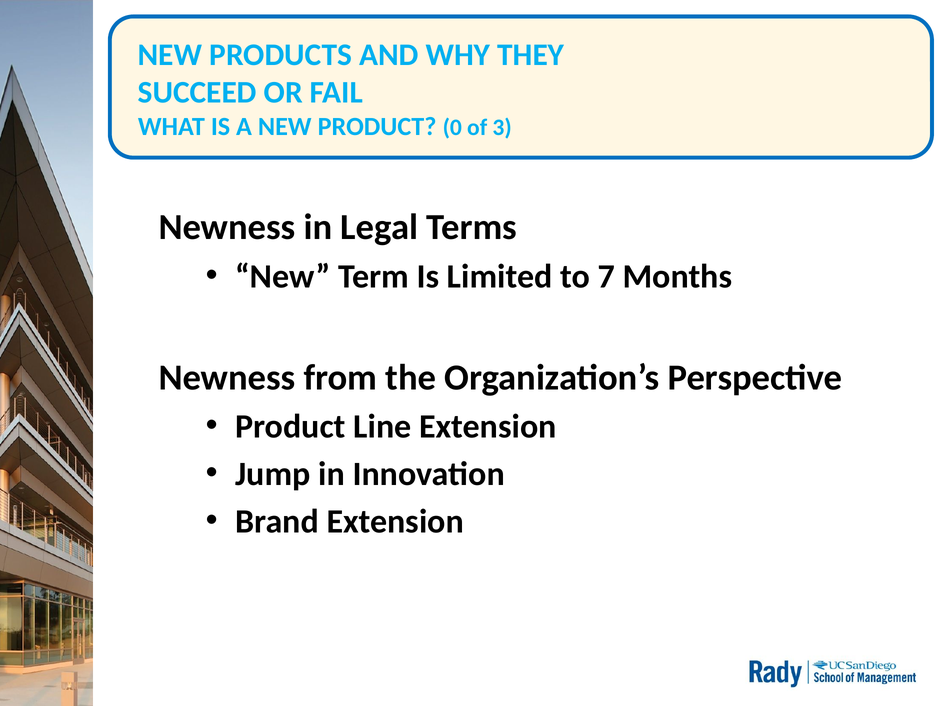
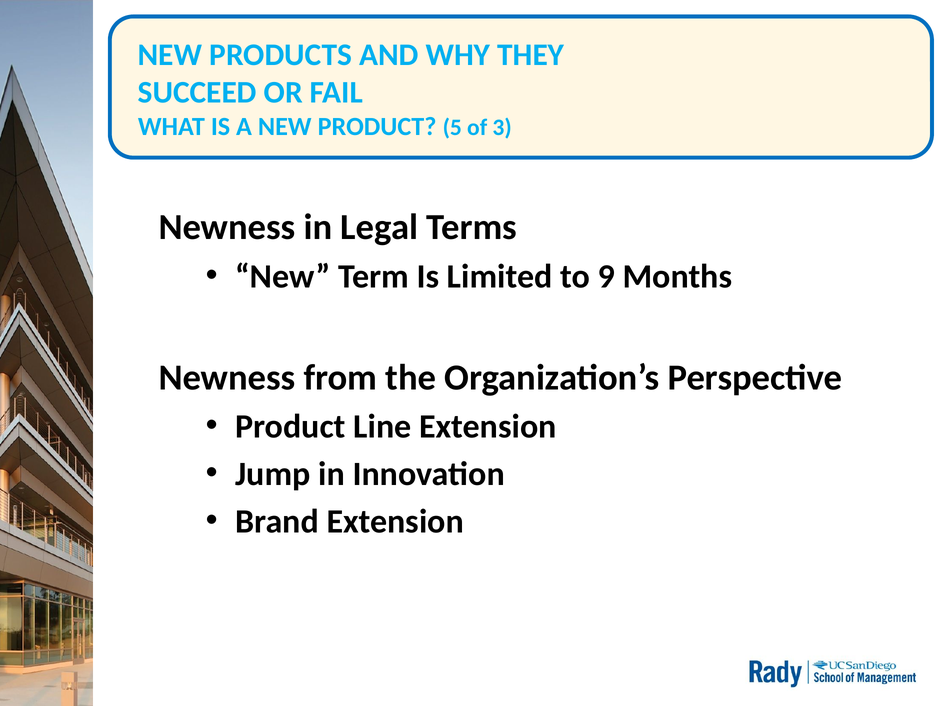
0: 0 -> 5
7: 7 -> 9
